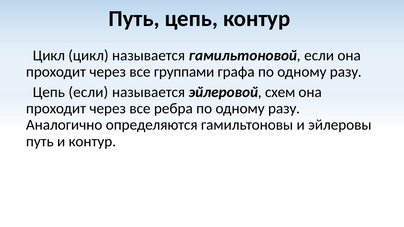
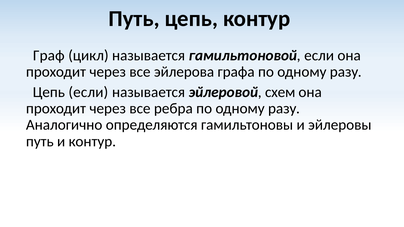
Цикл at (49, 55): Цикл -> Граф
группами: группами -> эйлерова
